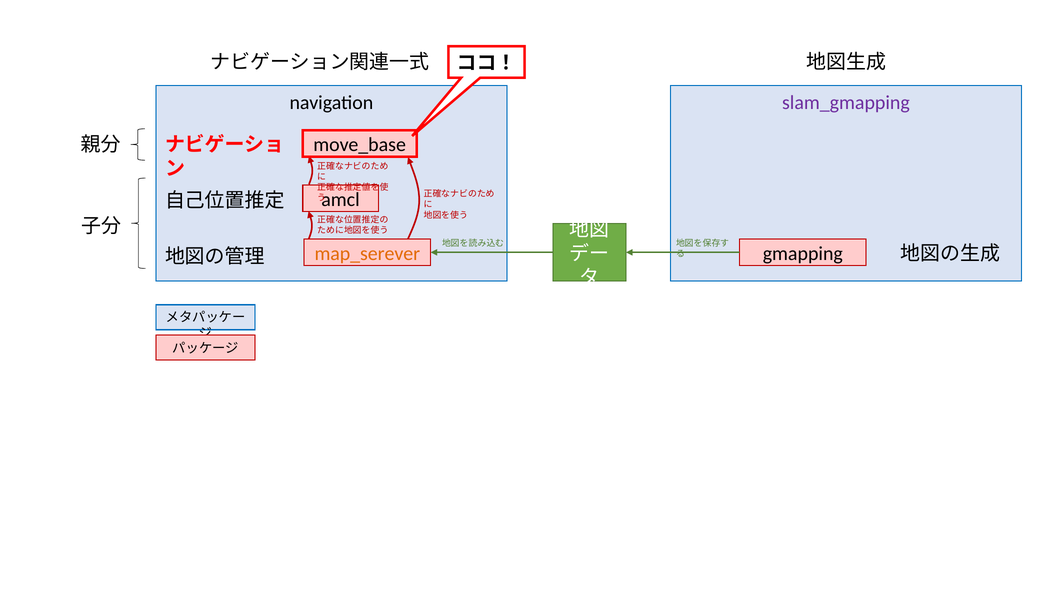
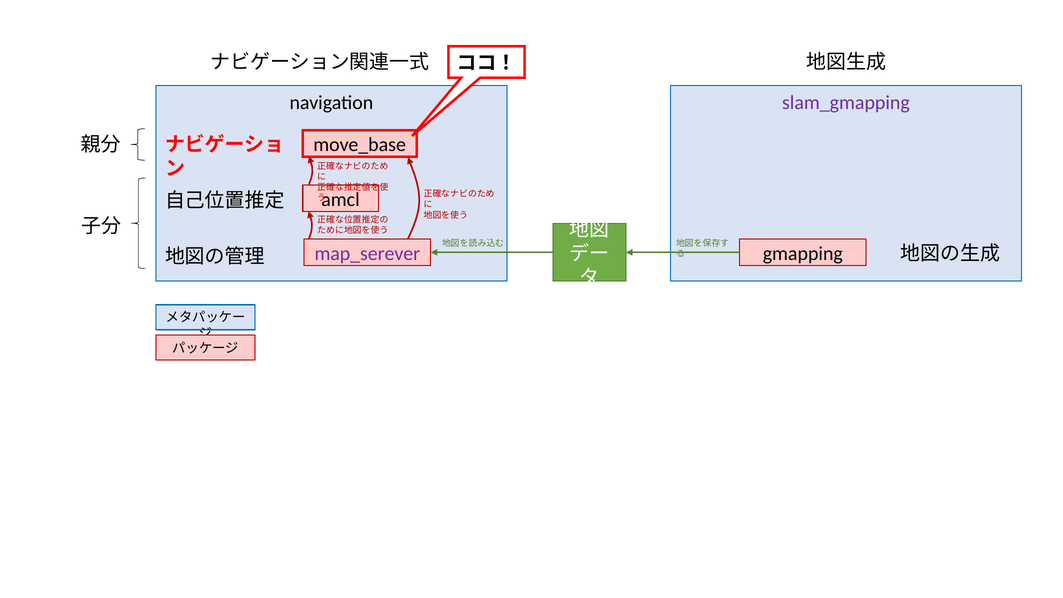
map_serever colour: orange -> purple
